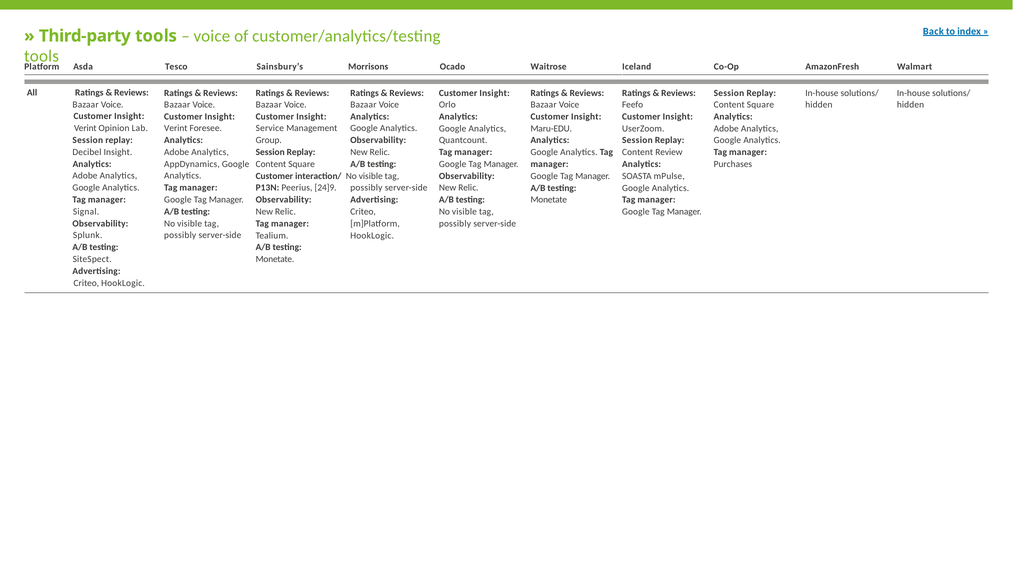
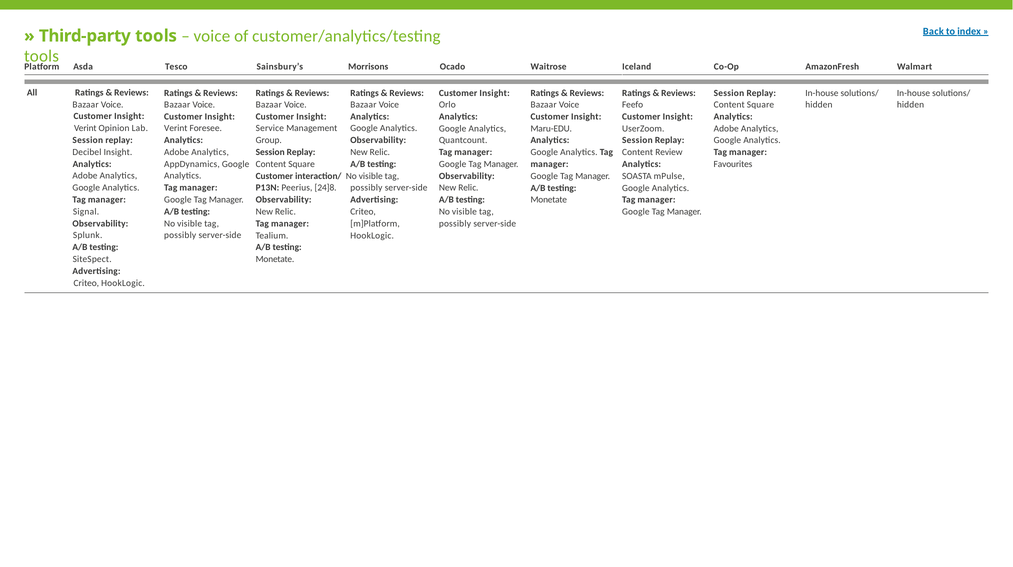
Purchases: Purchases -> Favourites
24]9: 24]9 -> 24]8
